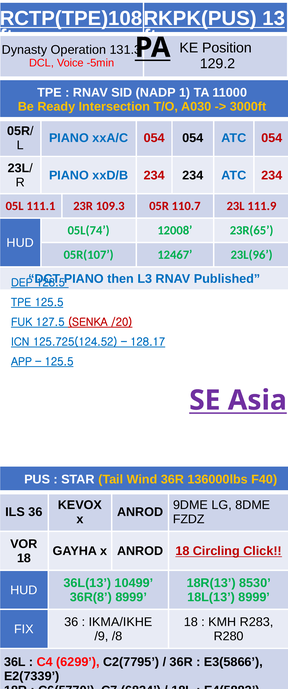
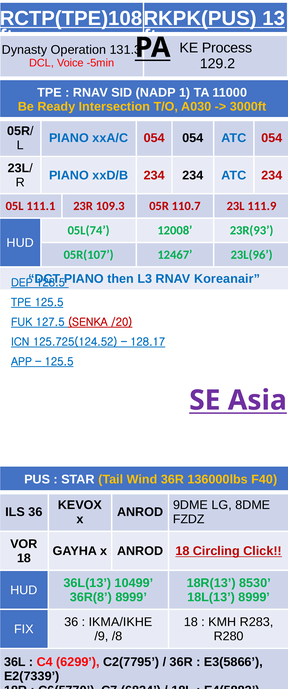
Position: Position -> Process
23R(65: 23R(65 -> 23R(93
Published: Published -> Koreanair
